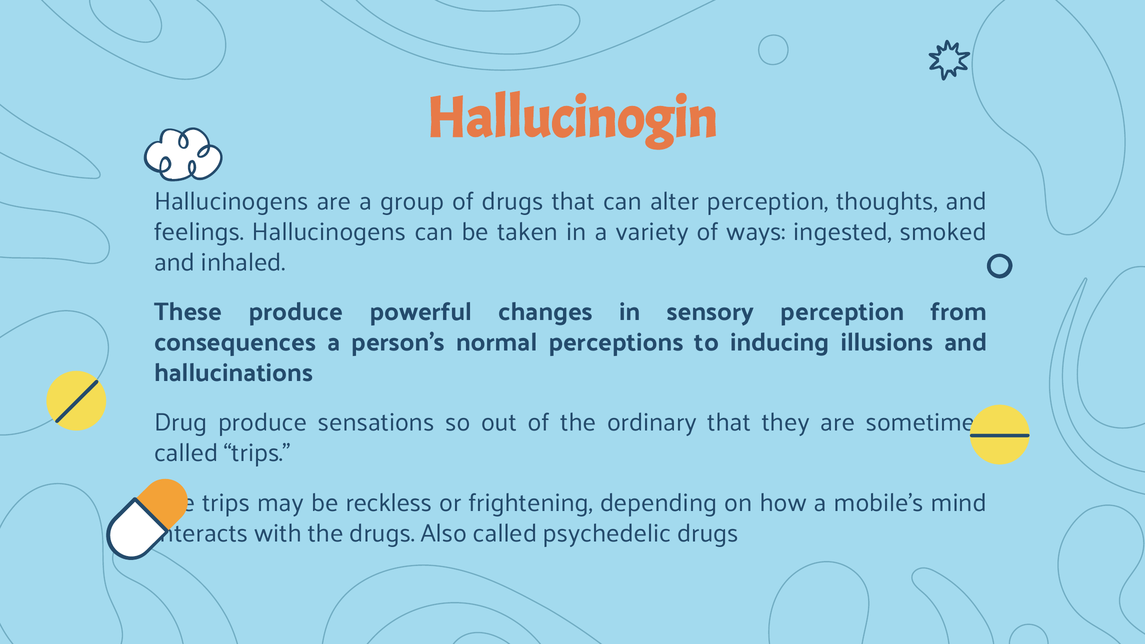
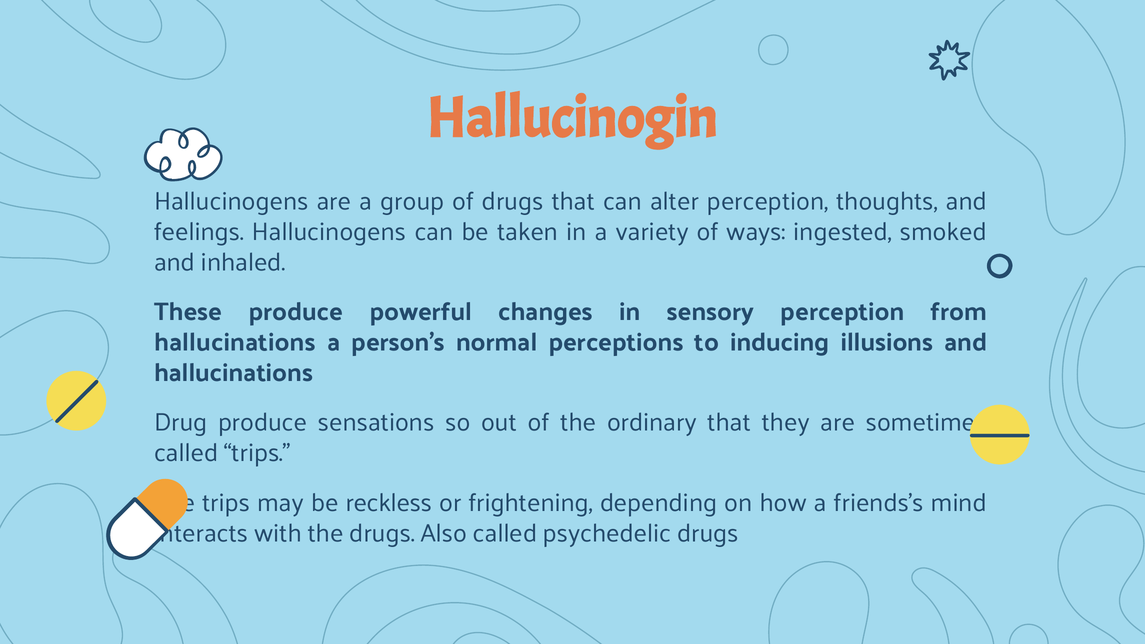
consequences at (235, 343): consequences -> hallucinations
mobile’s: mobile’s -> friends’s
